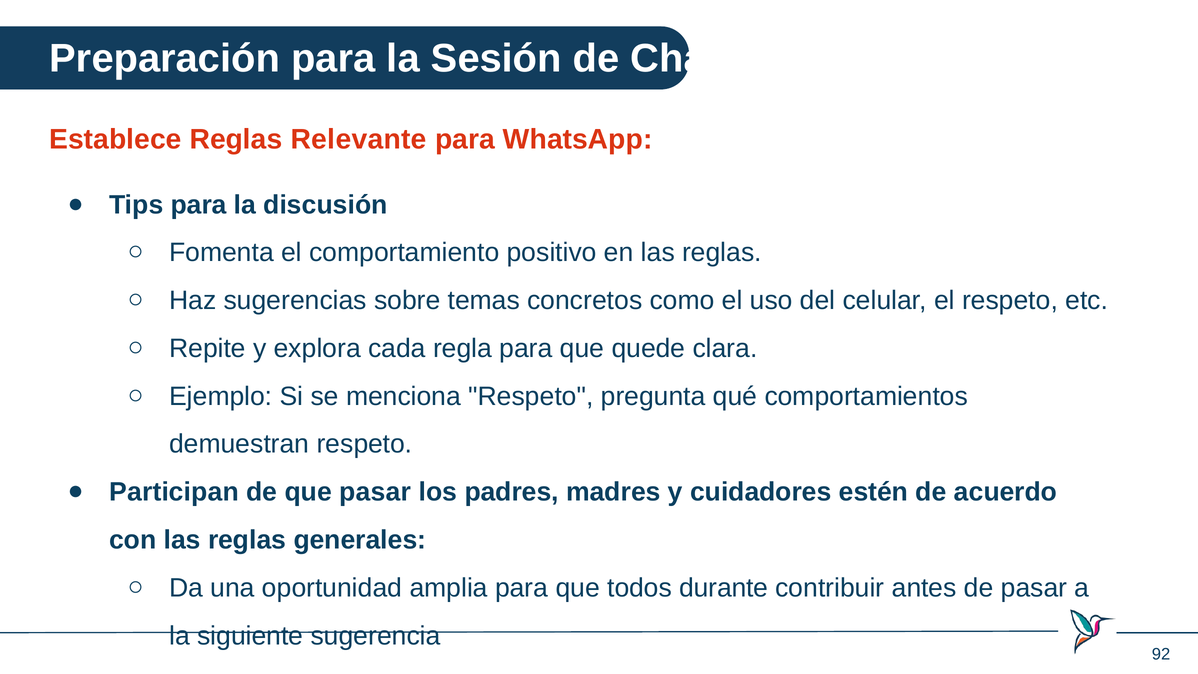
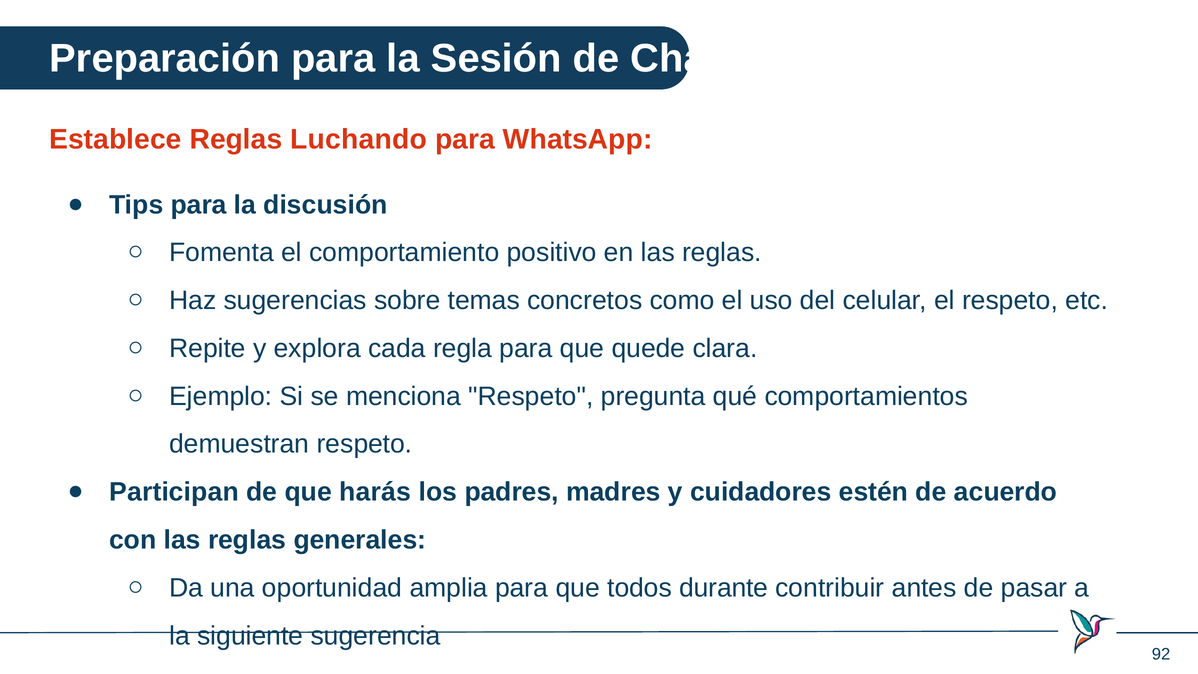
Relevante: Relevante -> Luchando
que pasar: pasar -> harás
